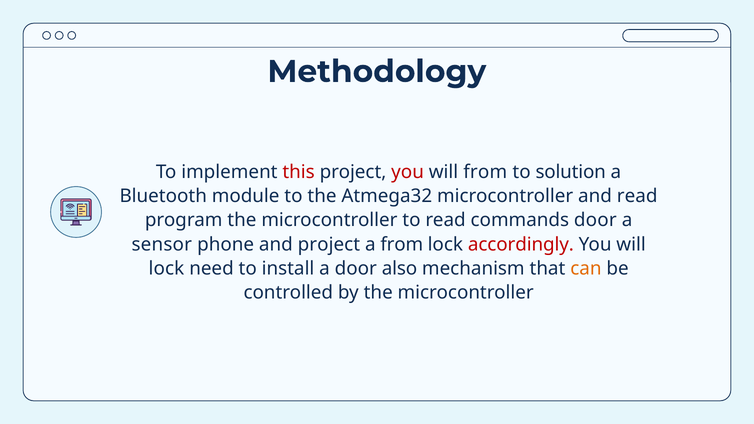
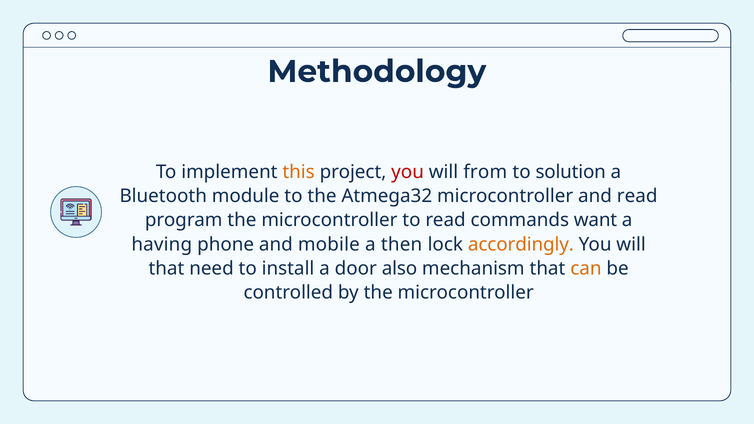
this colour: red -> orange
commands door: door -> want
sensor: sensor -> having
and project: project -> mobile
a from: from -> then
accordingly colour: red -> orange
lock at (166, 269): lock -> that
